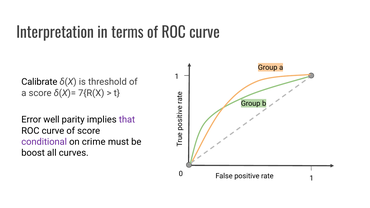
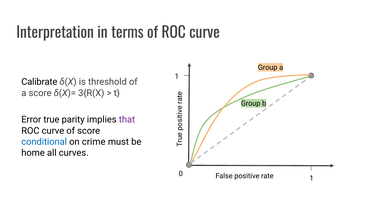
7{R(X: 7{R(X -> 3{R(X
well: well -> true
conditional colour: purple -> blue
boost: boost -> home
